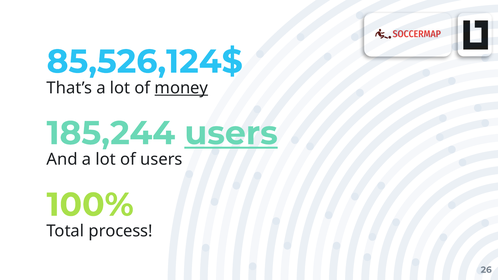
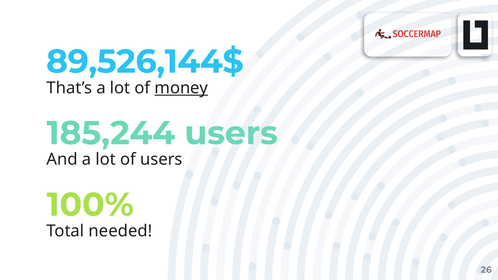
85,526,124$: 85,526,124$ -> 89,526,144$
users at (231, 133) underline: present -> none
process: process -> needed
